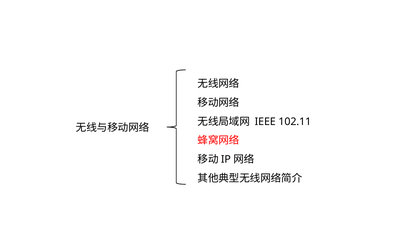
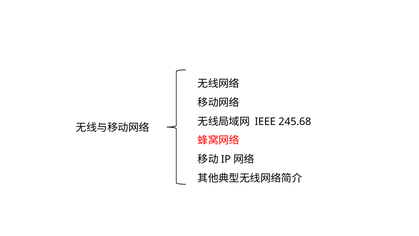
102.11: 102.11 -> 245.68
